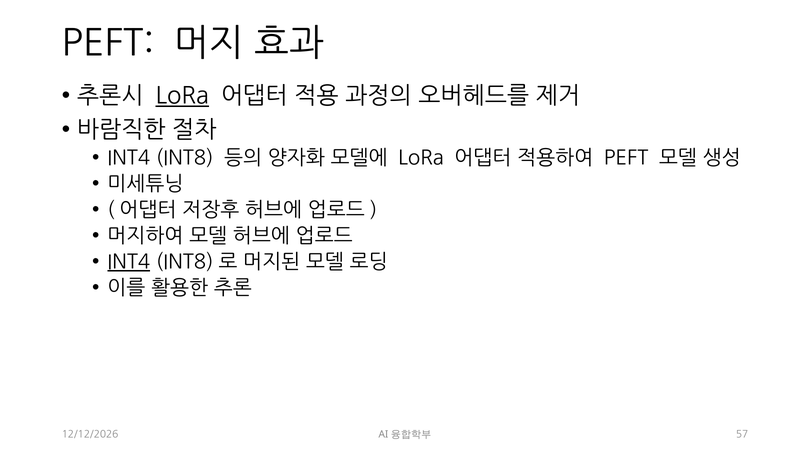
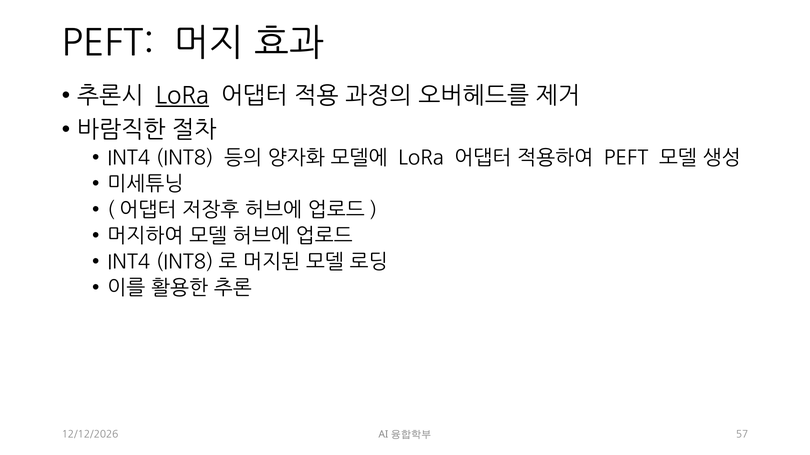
INT4 at (129, 262) underline: present -> none
